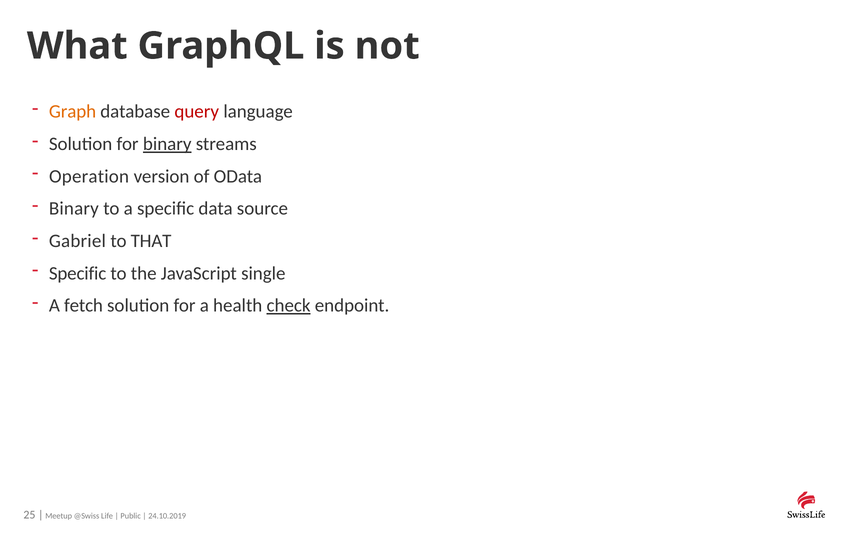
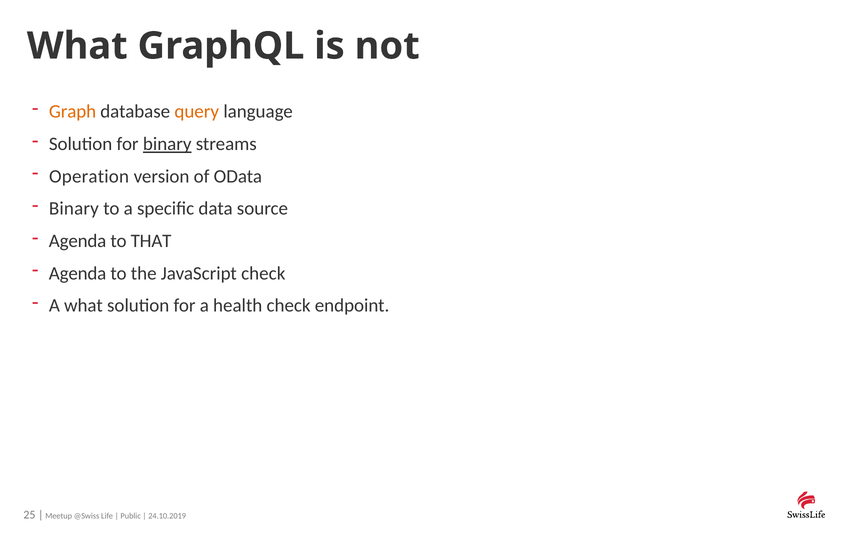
query colour: red -> orange
Gabriel at (77, 241): Gabriel -> Agenda
Specific at (78, 273): Specific -> Agenda
JavaScript single: single -> check
A fetch: fetch -> what
check at (289, 306) underline: present -> none
